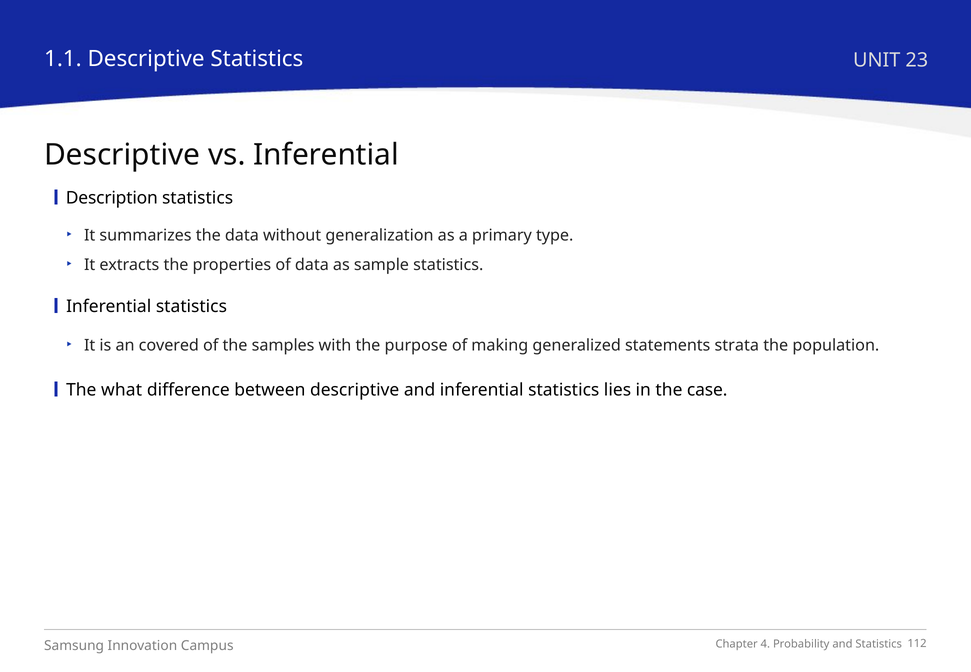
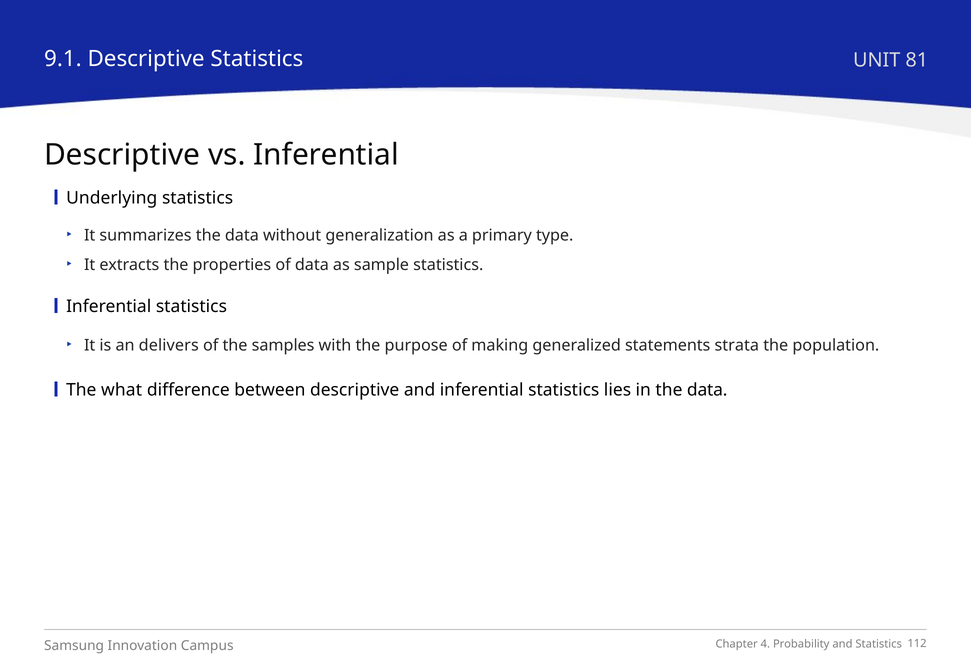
1.1: 1.1 -> 9.1
23: 23 -> 81
Description: Description -> Underlying
covered: covered -> delivers
in the case: case -> data
